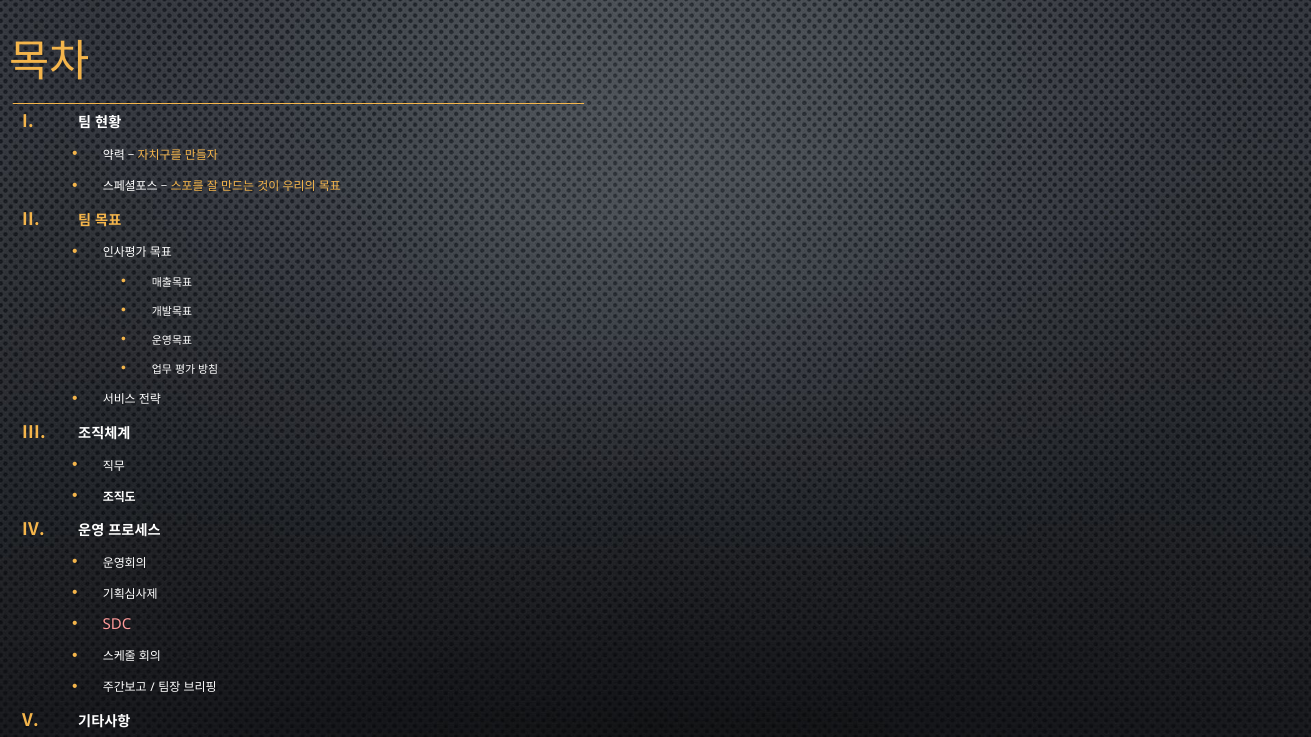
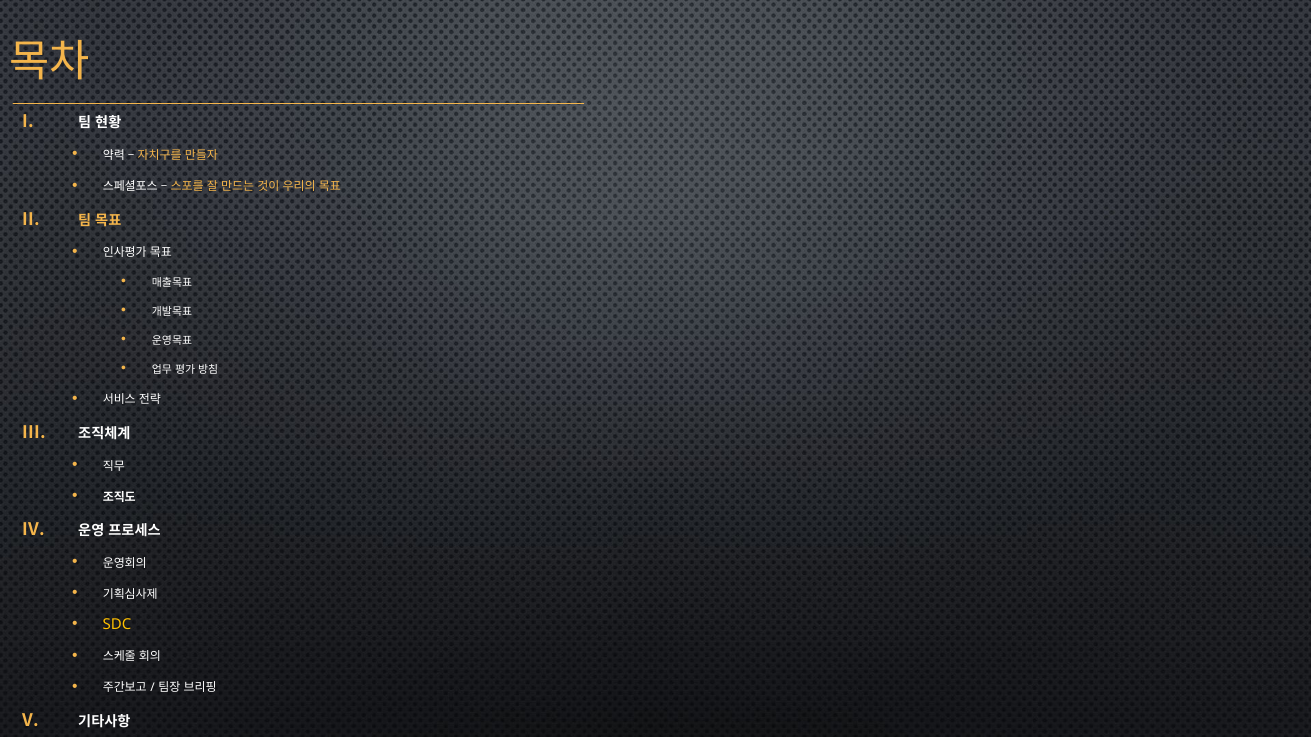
SDC colour: pink -> yellow
